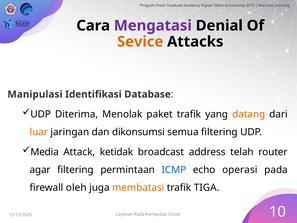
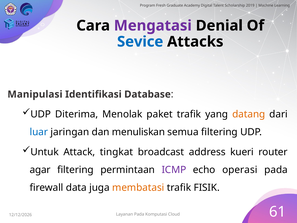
Sevice colour: orange -> blue
luar colour: orange -> blue
dikonsumsi: dikonsumsi -> menuliskan
Media: Media -> Untuk
ketidak: ketidak -> tingkat
telah: telah -> kueri
ICMP colour: blue -> purple
oleh: oleh -> data
TIGA: TIGA -> FISIK
10: 10 -> 61
